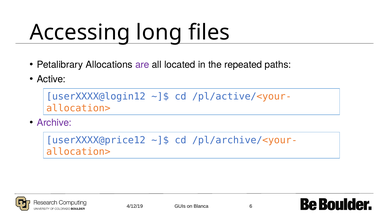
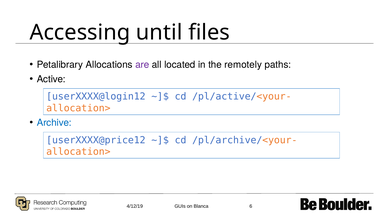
long: long -> until
repeated: repeated -> remotely
Archive colour: purple -> blue
